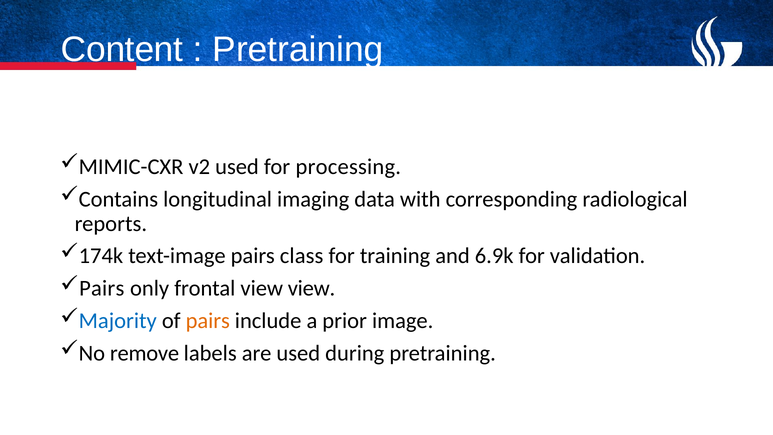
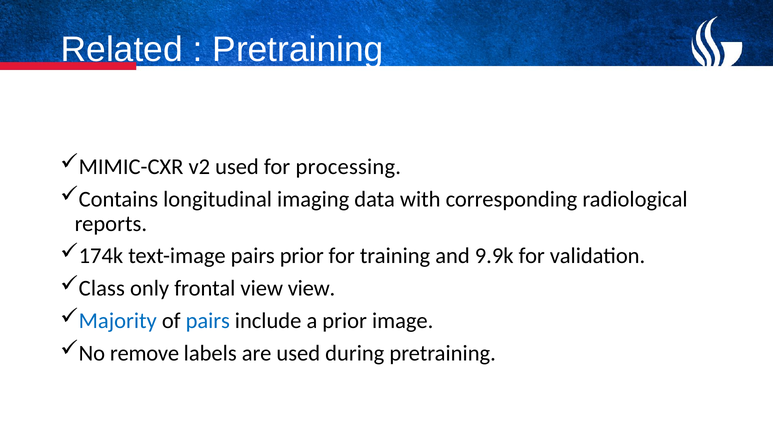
Content: Content -> Related
pairs class: class -> prior
6.9k: 6.9k -> 9.9k
Pairs at (102, 288): Pairs -> Class
pairs at (208, 321) colour: orange -> blue
